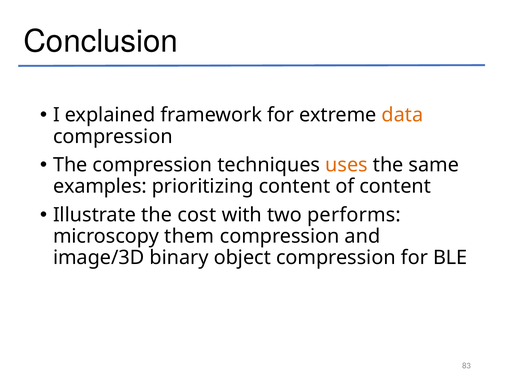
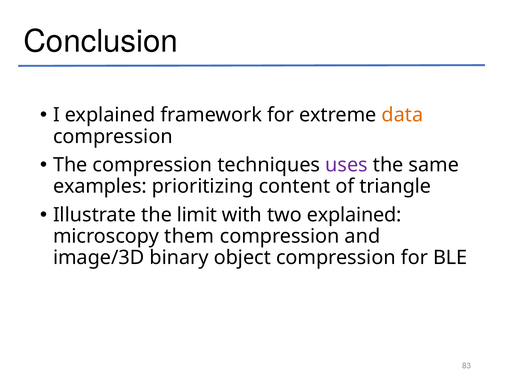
uses colour: orange -> purple
of content: content -> triangle
cost: cost -> limit
two performs: performs -> explained
